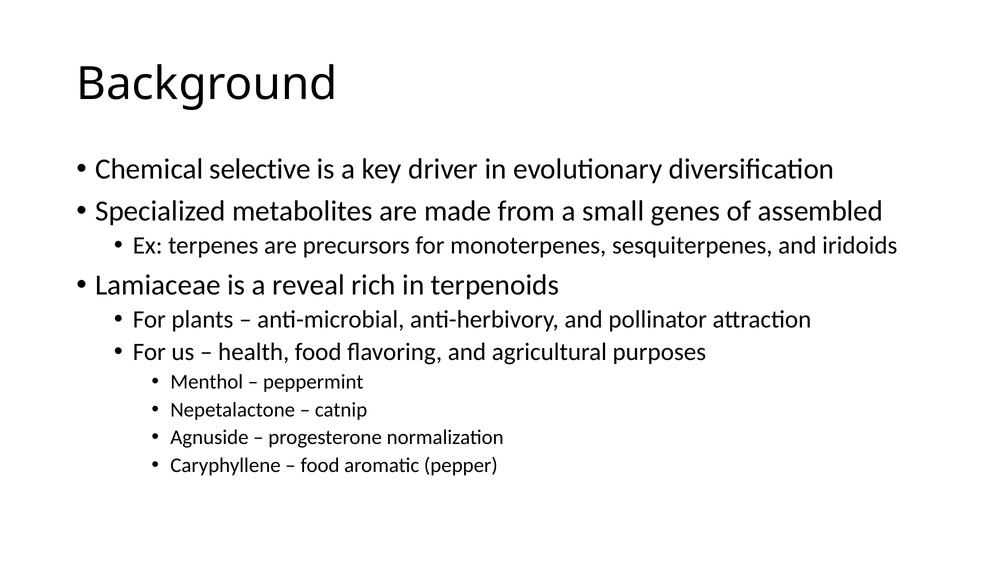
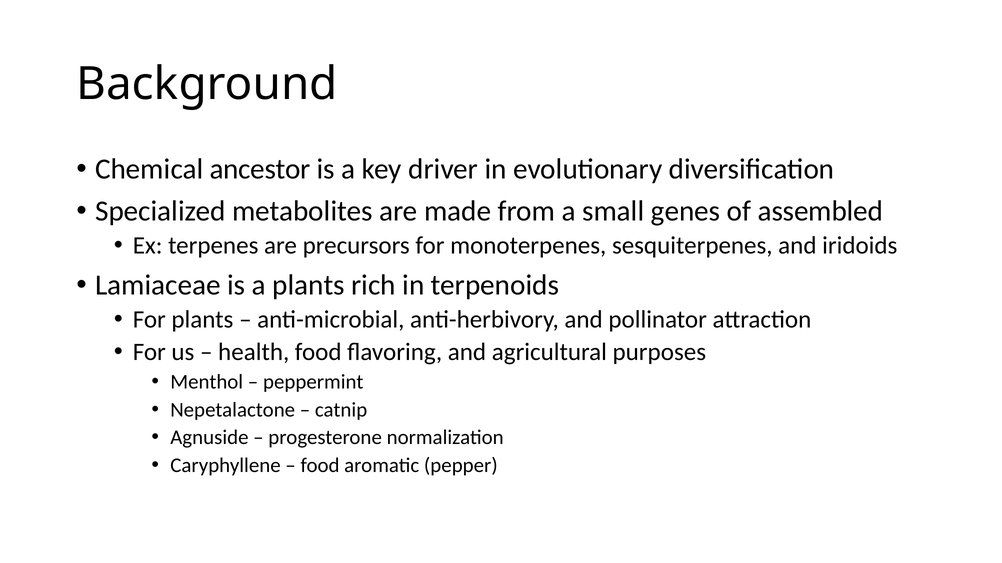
selective: selective -> ancestor
a reveal: reveal -> plants
